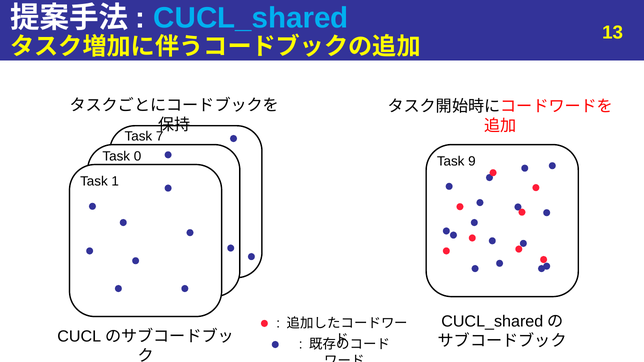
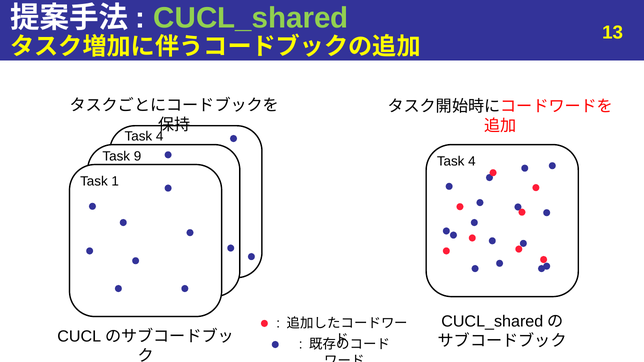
CUCL_shared colour: light blue -> light green
7 at (160, 136): 7 -> 4
0: 0 -> 9
9 at (472, 161): 9 -> 4
